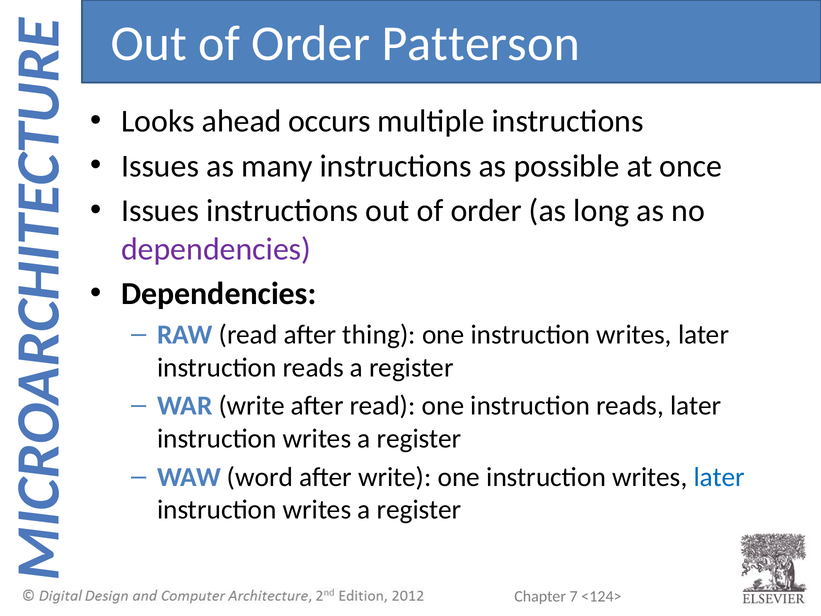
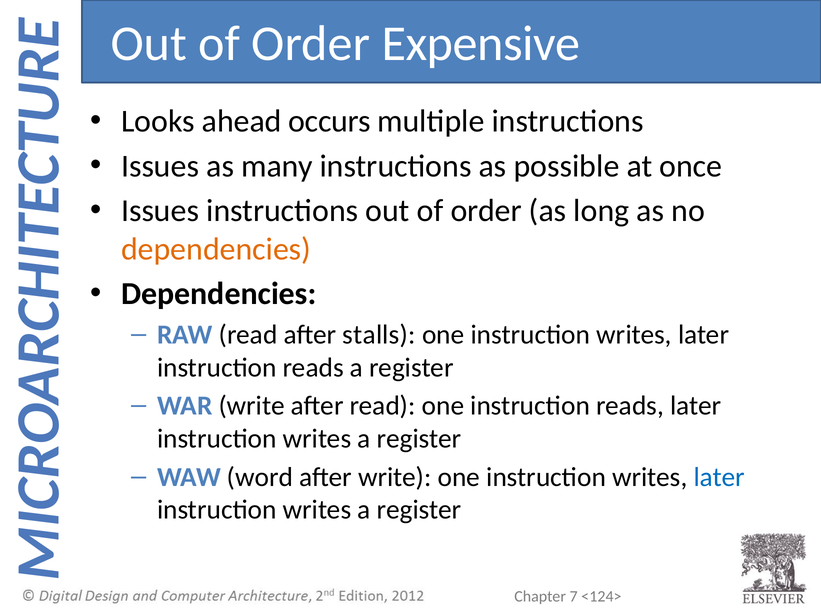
Patterson: Patterson -> Expensive
dependencies at (216, 249) colour: purple -> orange
thing: thing -> stalls
